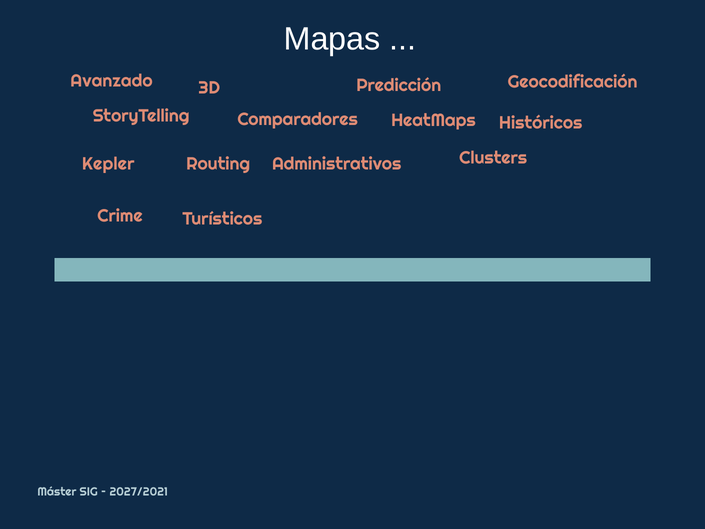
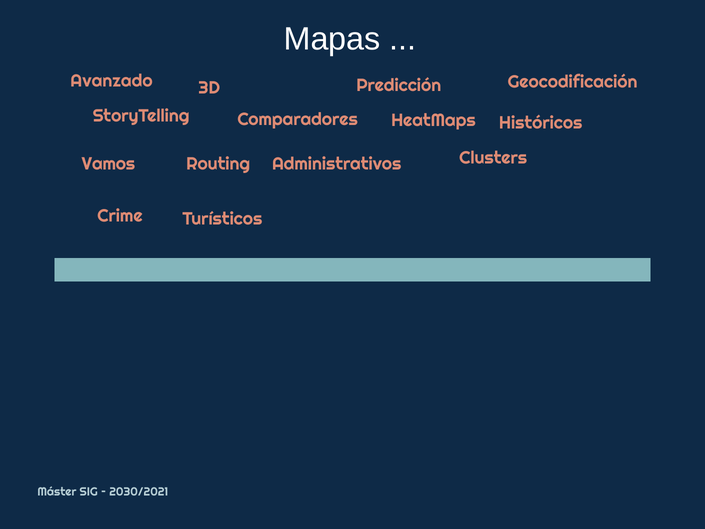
Kepler: Kepler -> Vamos
2027/2021: 2027/2021 -> 2030/2021
